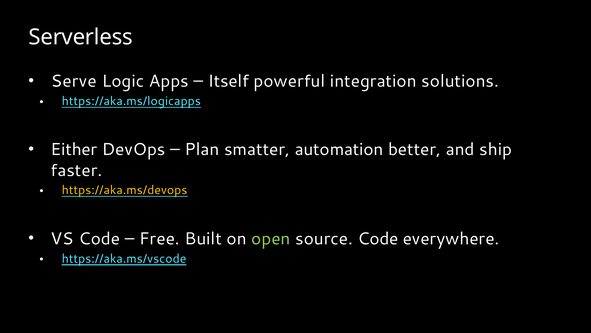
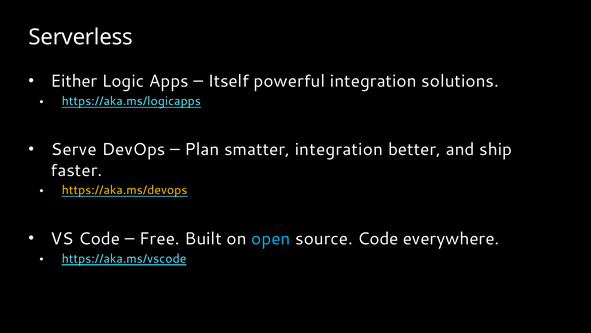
Serve: Serve -> Either
Either: Either -> Serve
smatter automation: automation -> integration
open colour: light green -> light blue
